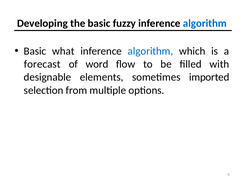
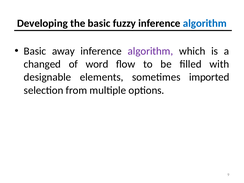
what: what -> away
algorithm at (150, 51) colour: blue -> purple
forecast: forecast -> changed
